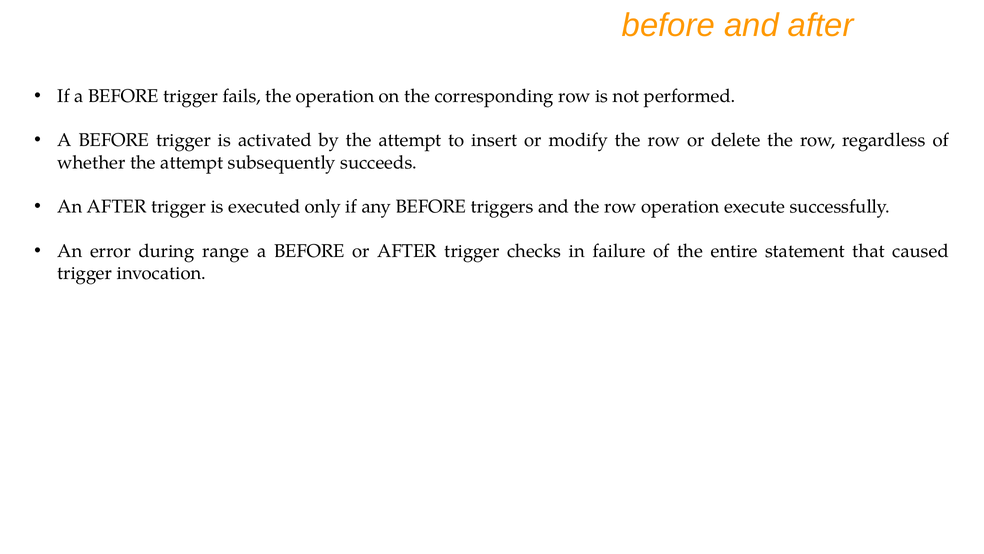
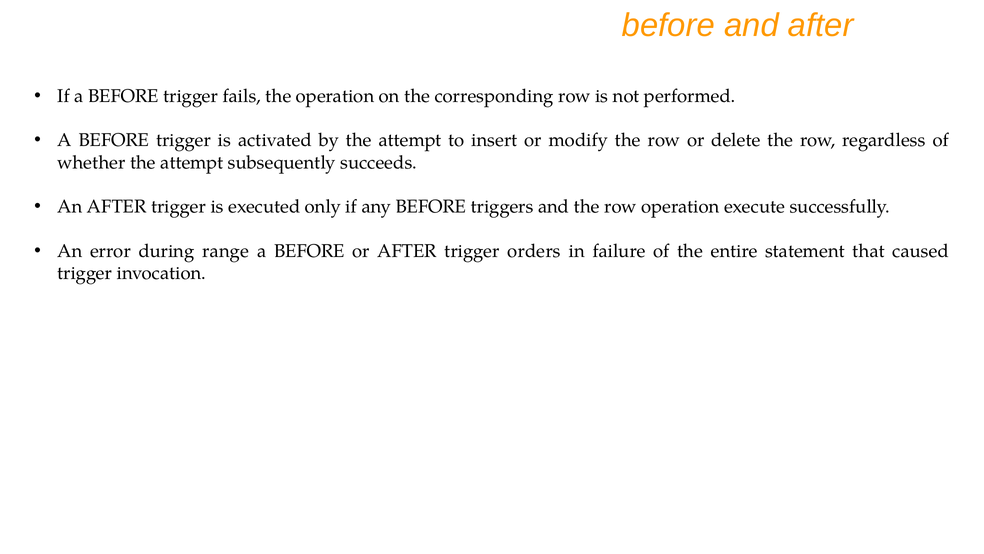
checks: checks -> orders
